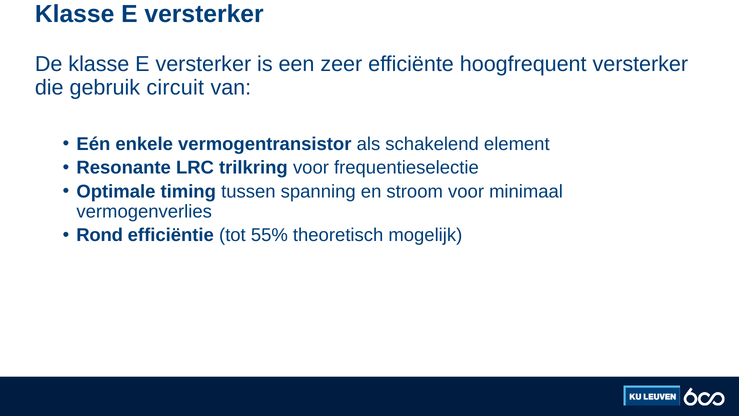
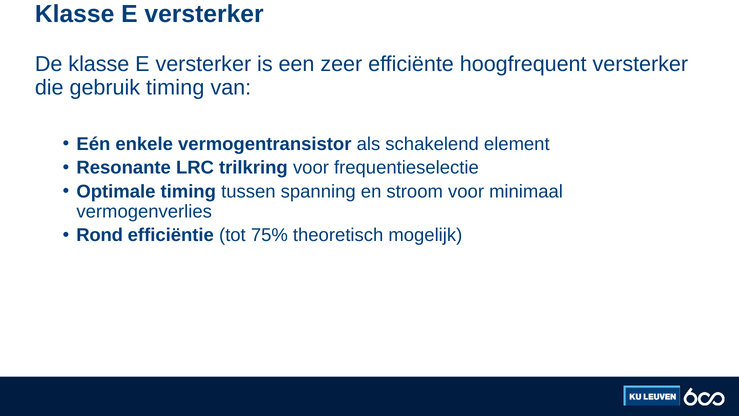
gebruik circuit: circuit -> timing
55%: 55% -> 75%
